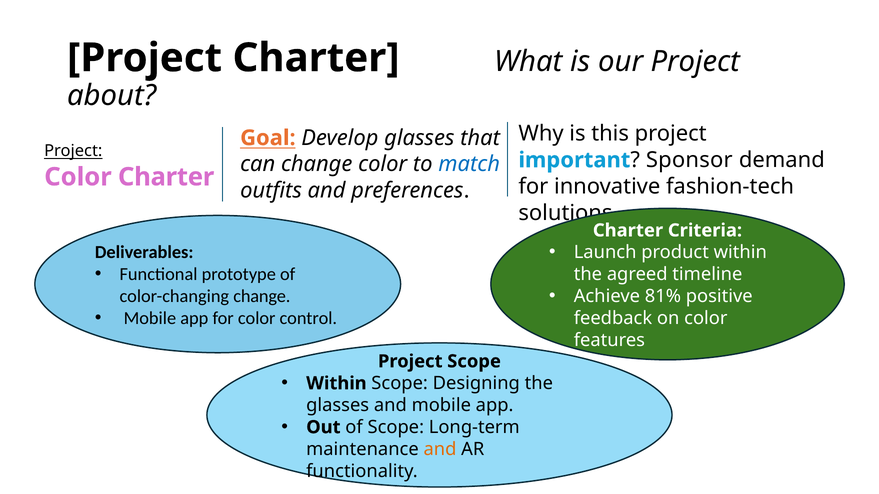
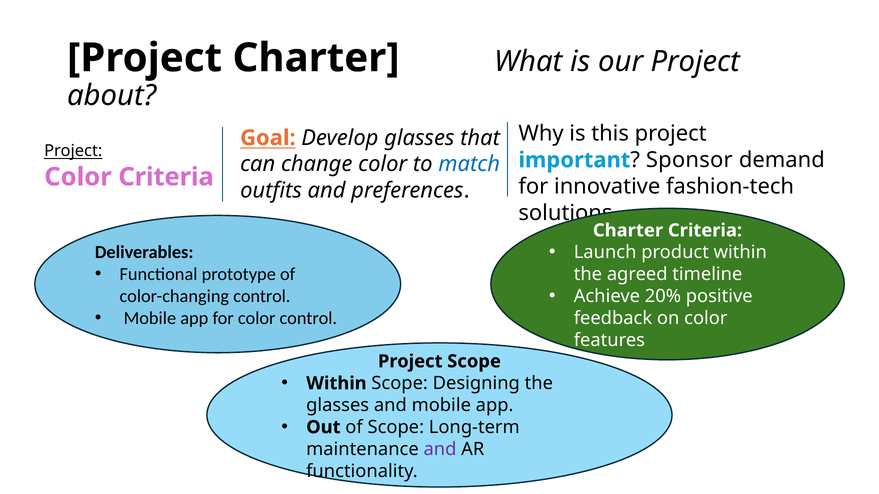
Color Charter: Charter -> Criteria
81%: 81% -> 20%
color-changing change: change -> control
and at (440, 450) colour: orange -> purple
